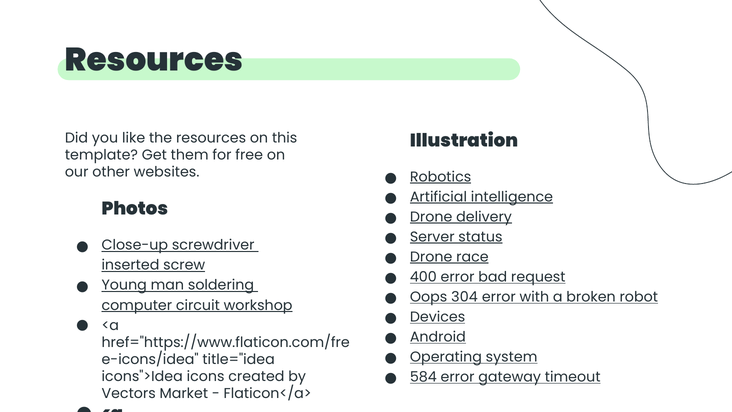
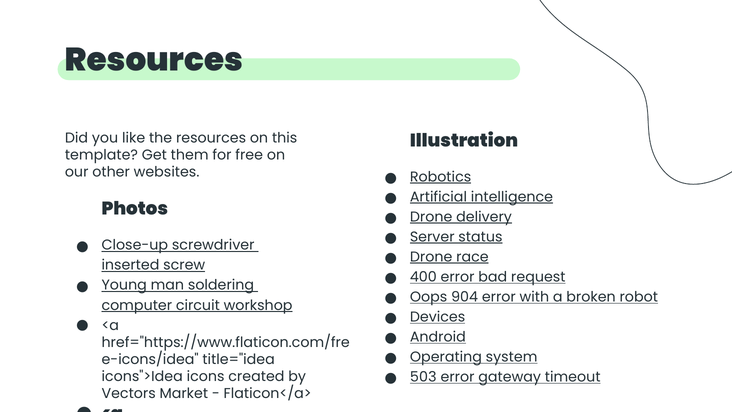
304: 304 -> 904
584: 584 -> 503
